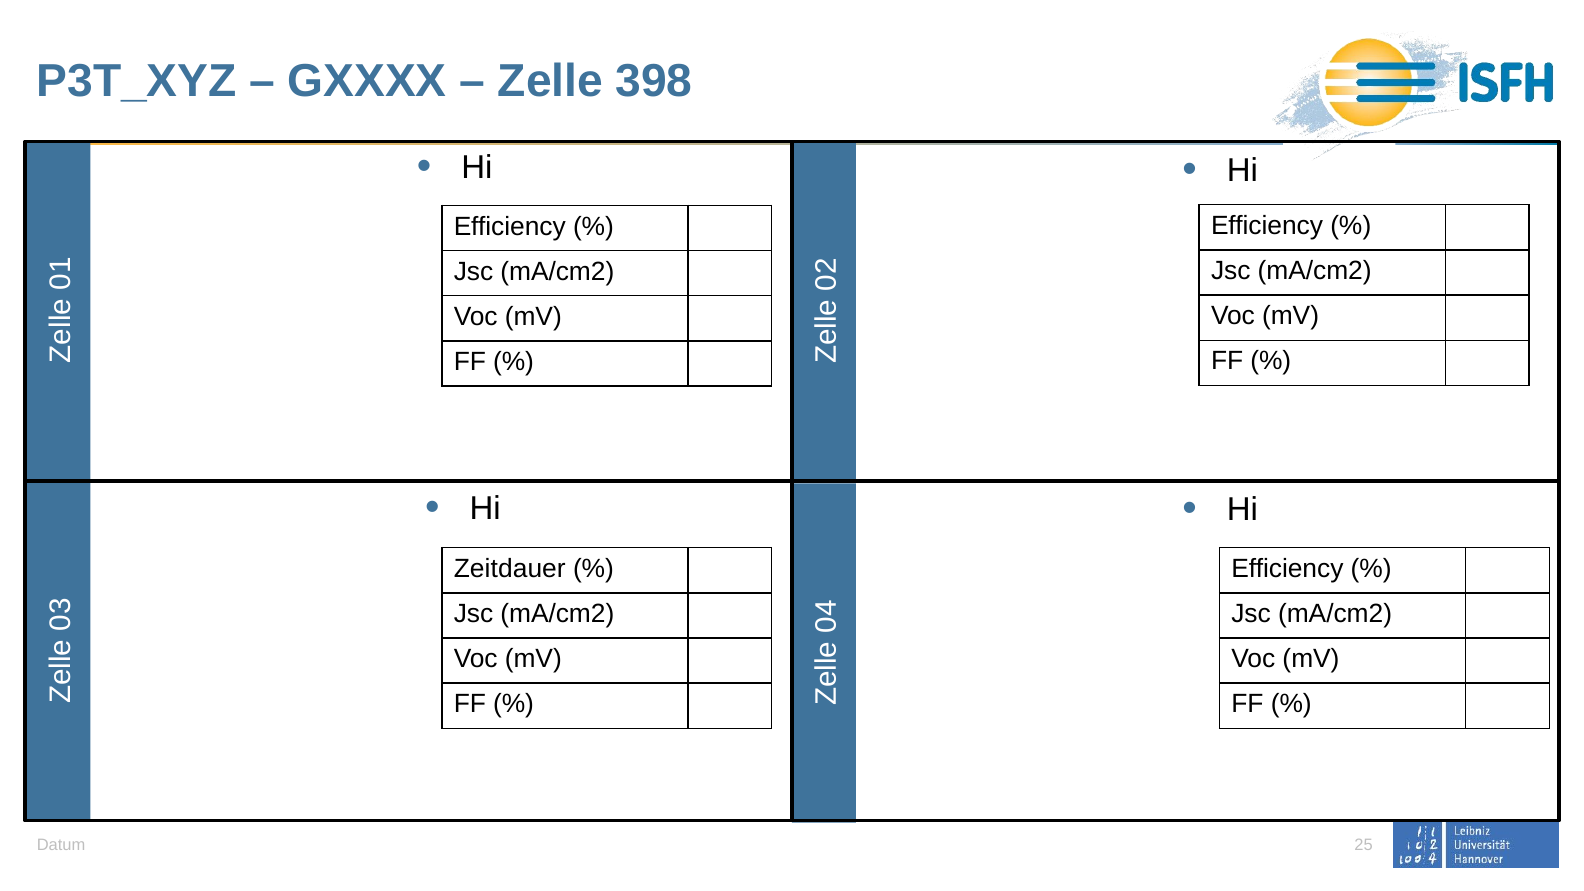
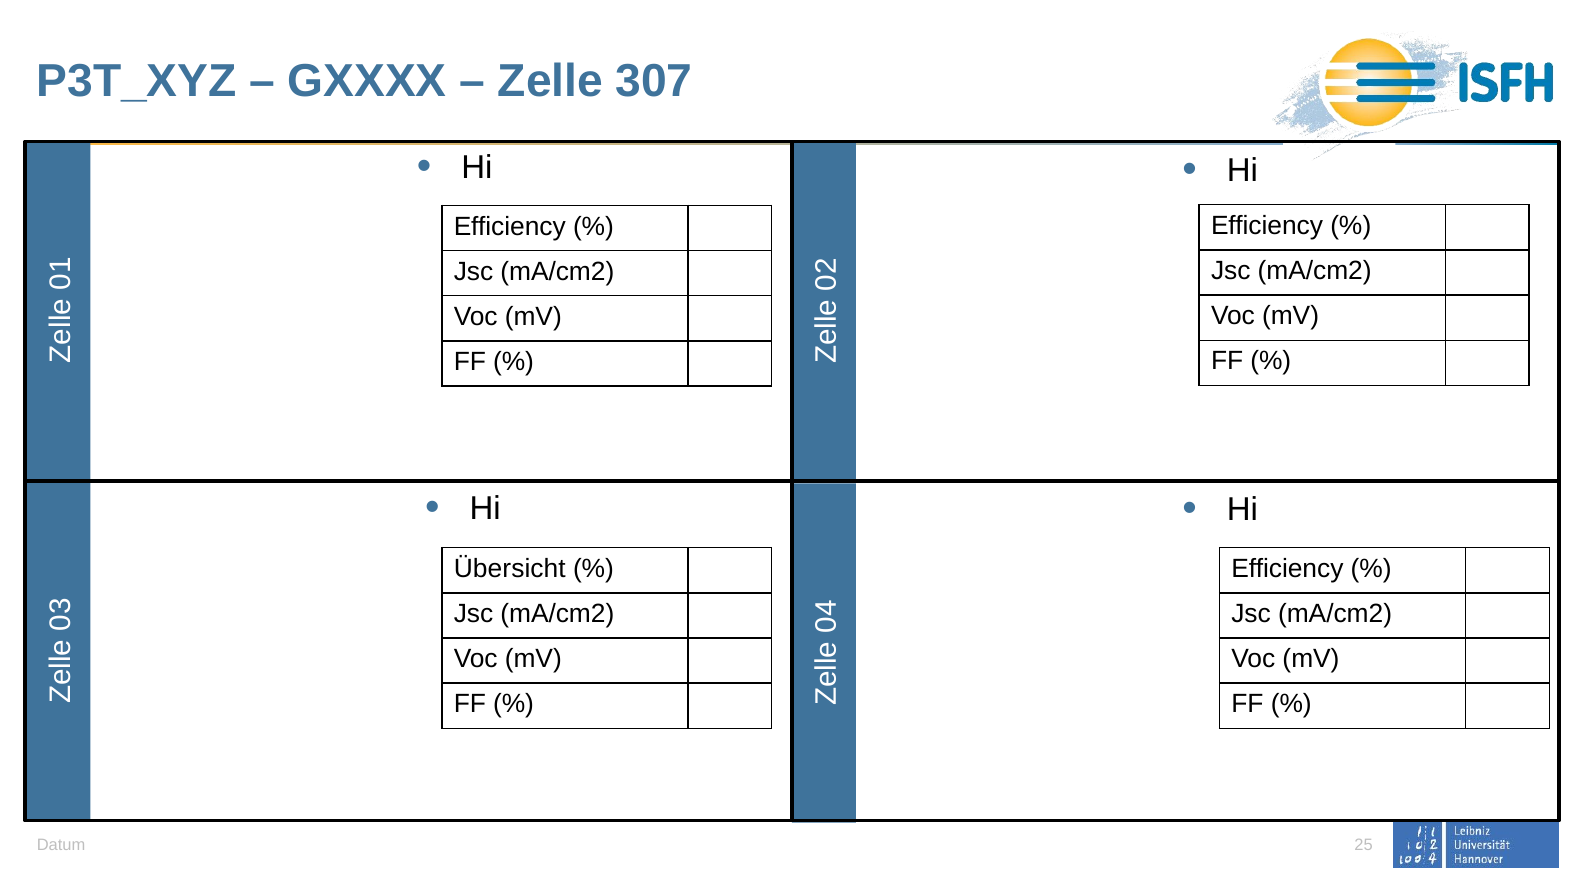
398: 398 -> 307
Zeitdauer: Zeitdauer -> Übersicht
